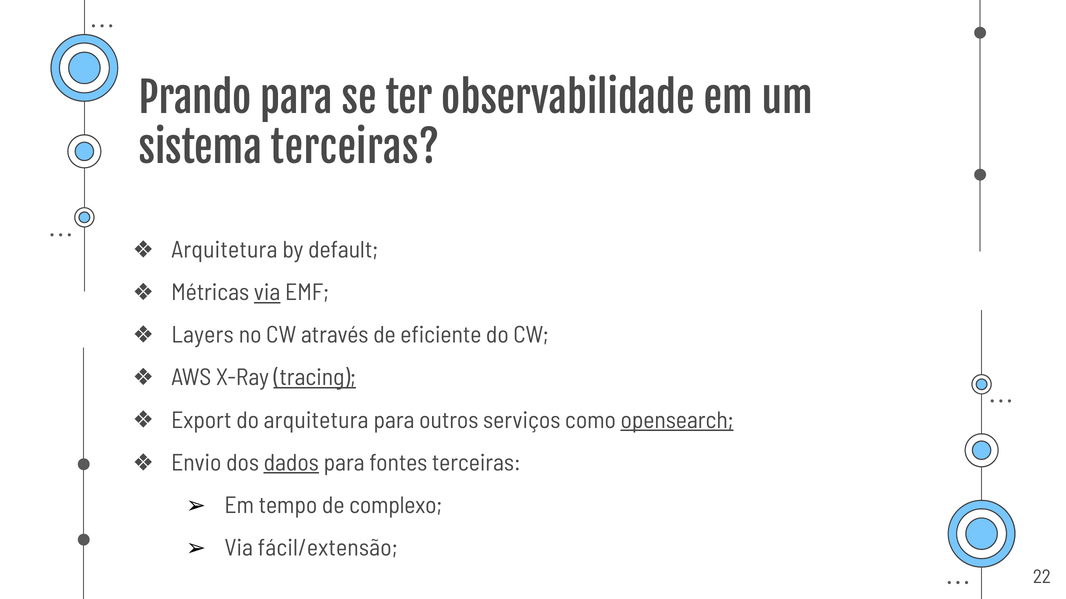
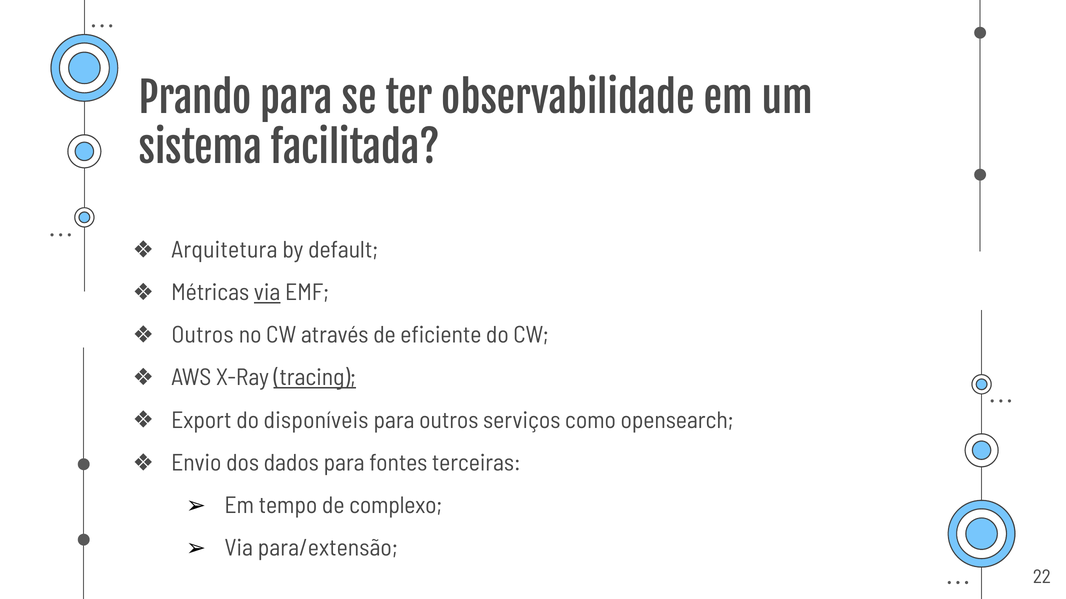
sistema terceiras: terceiras -> facilitada
Layers at (203, 335): Layers -> Outros
do arquitetura: arquitetura -> disponíveis
opensearch underline: present -> none
dados underline: present -> none
fácil/extensão: fácil/extensão -> para/extensão
